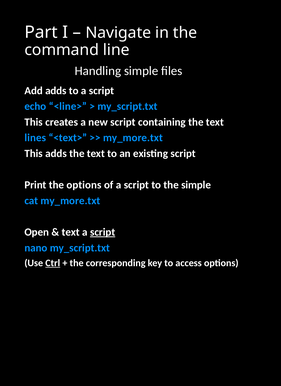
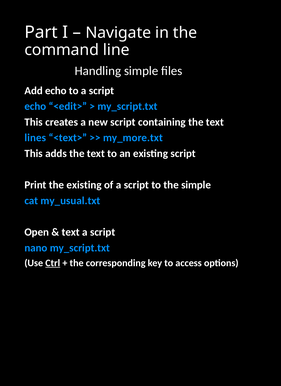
Add adds: adds -> echo
<line>: <line> -> <edit>
the options: options -> existing
cat my_more.txt: my_more.txt -> my_usual.txt
script at (103, 232) underline: present -> none
